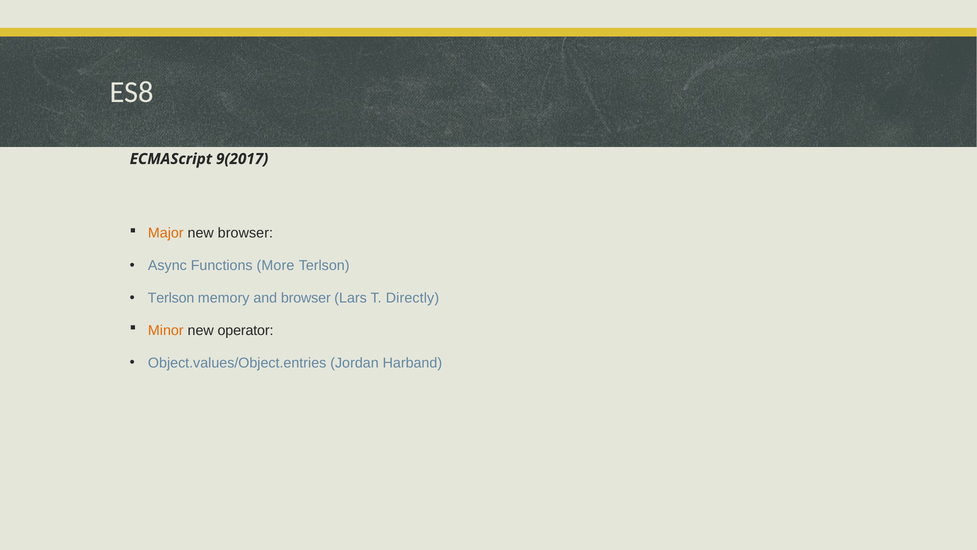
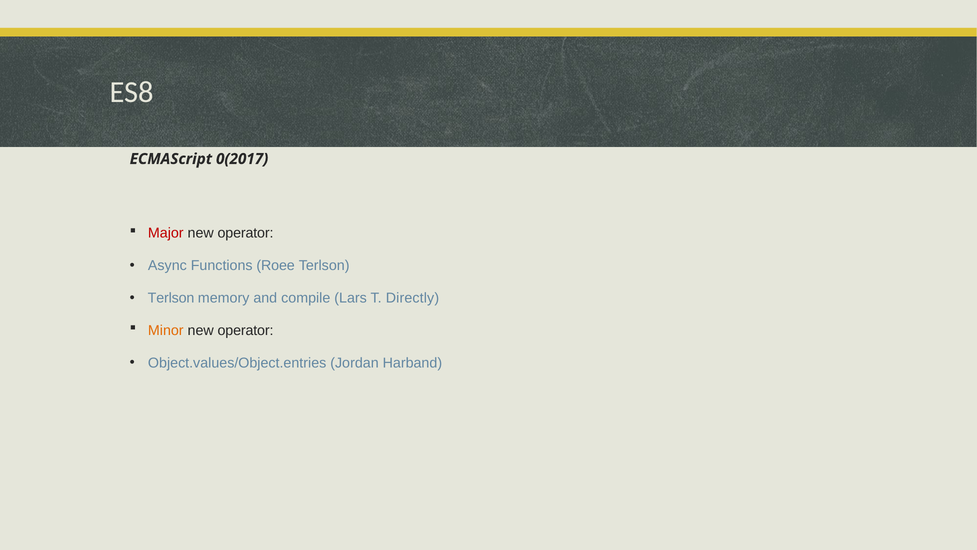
9(2017: 9(2017 -> 0(2017
Major colour: orange -> red
browser at (245, 233): browser -> operator
More: More -> Roee
and browser: browser -> compile
